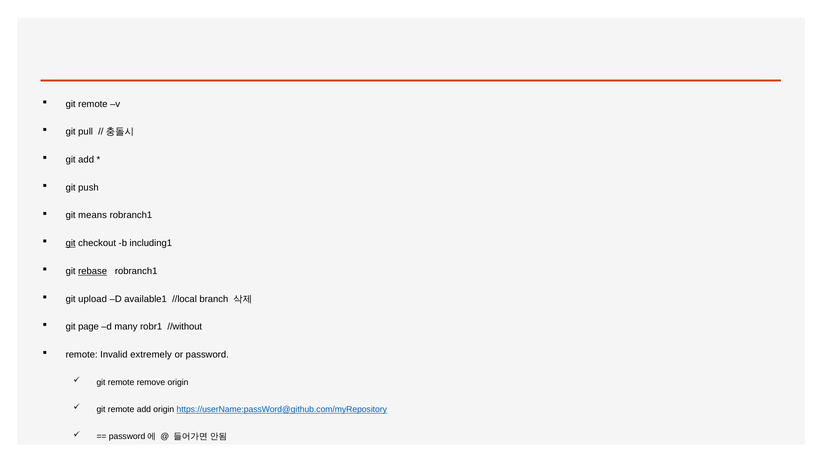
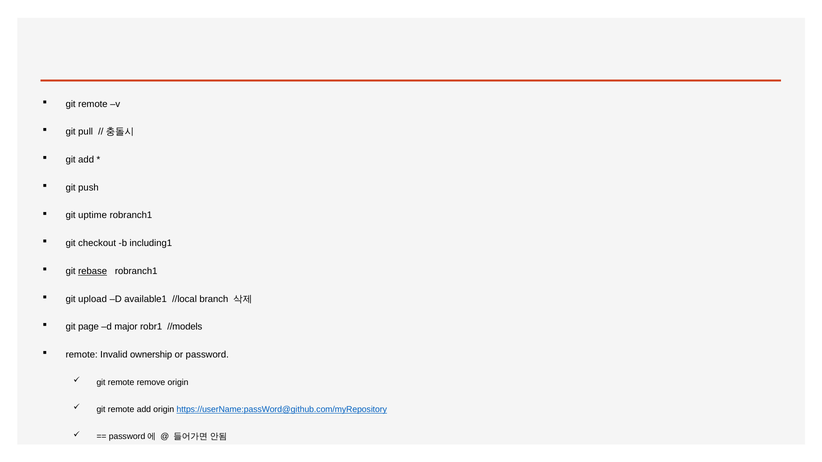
means: means -> uptime
git at (71, 243) underline: present -> none
many: many -> major
//without: //without -> //models
extremely: extremely -> ownership
